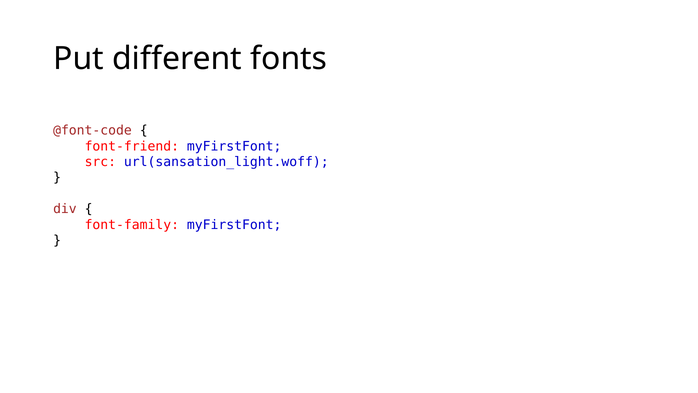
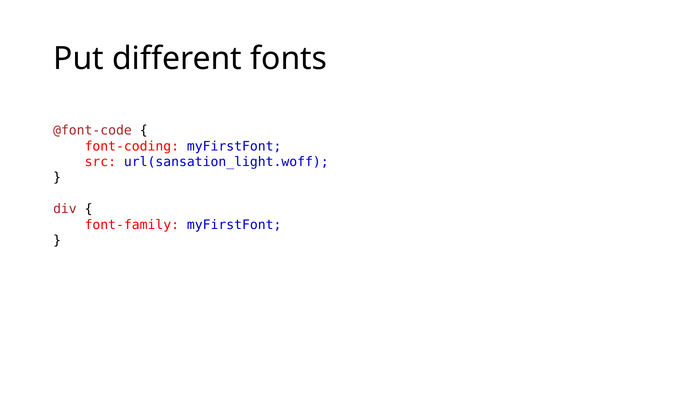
font-friend: font-friend -> font-coding
